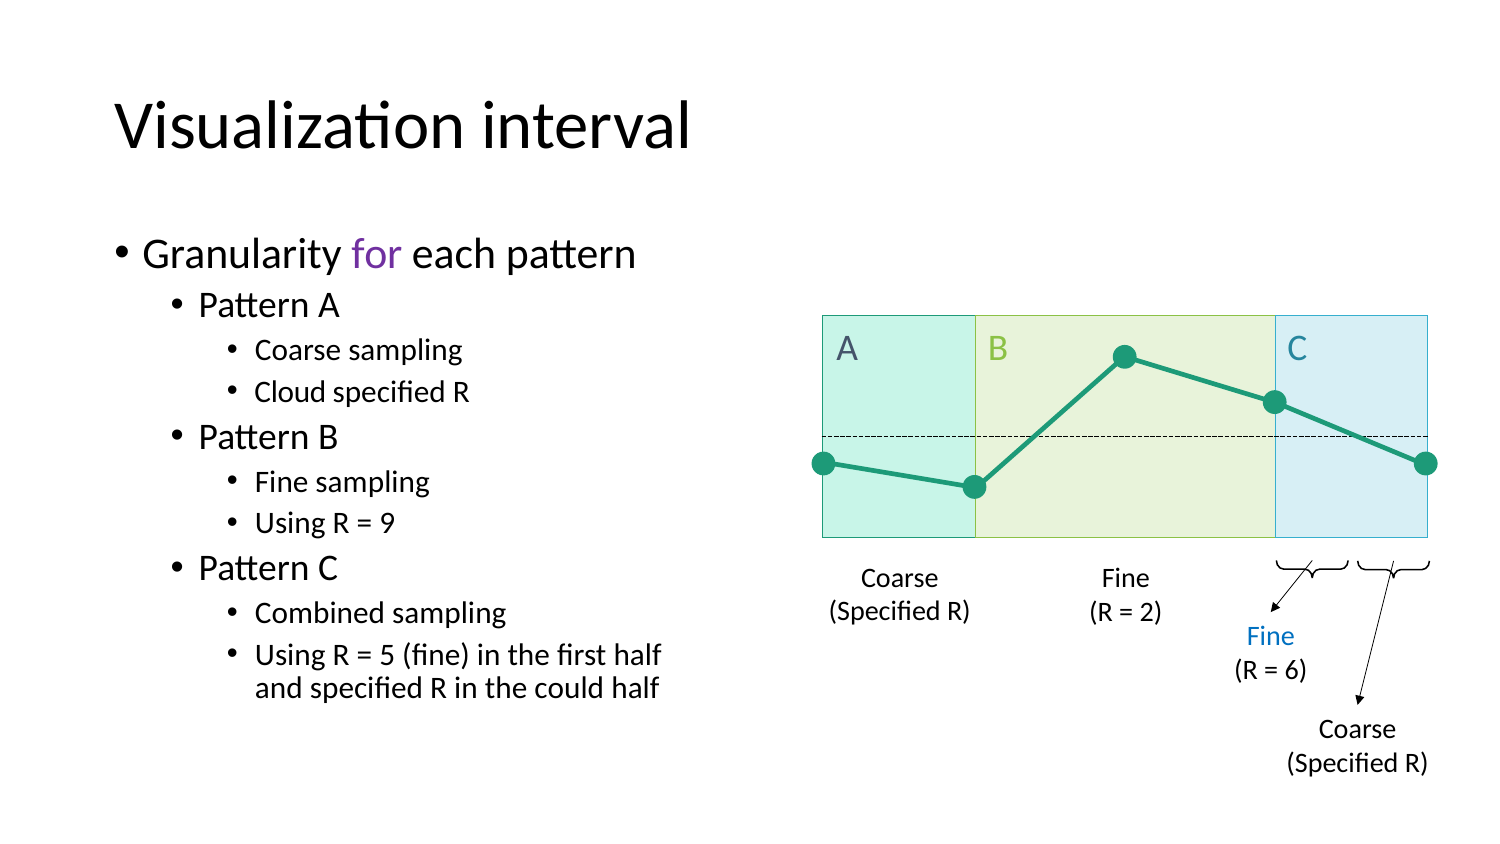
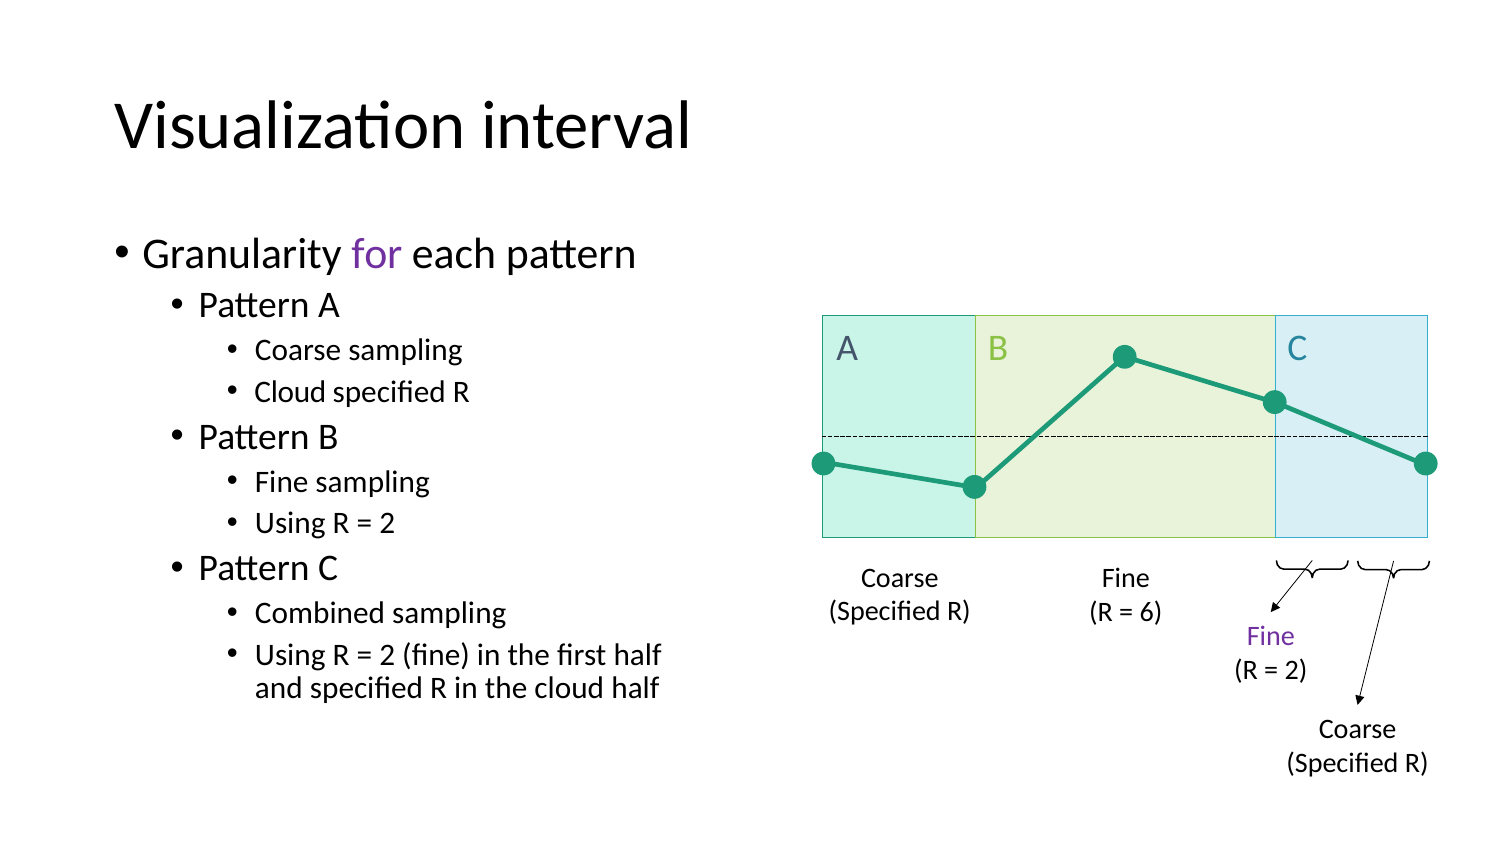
9 at (387, 523): 9 -> 2
2: 2 -> 6
Fine at (1271, 636) colour: blue -> purple
5 at (387, 655): 5 -> 2
6 at (1296, 670): 6 -> 2
the could: could -> cloud
